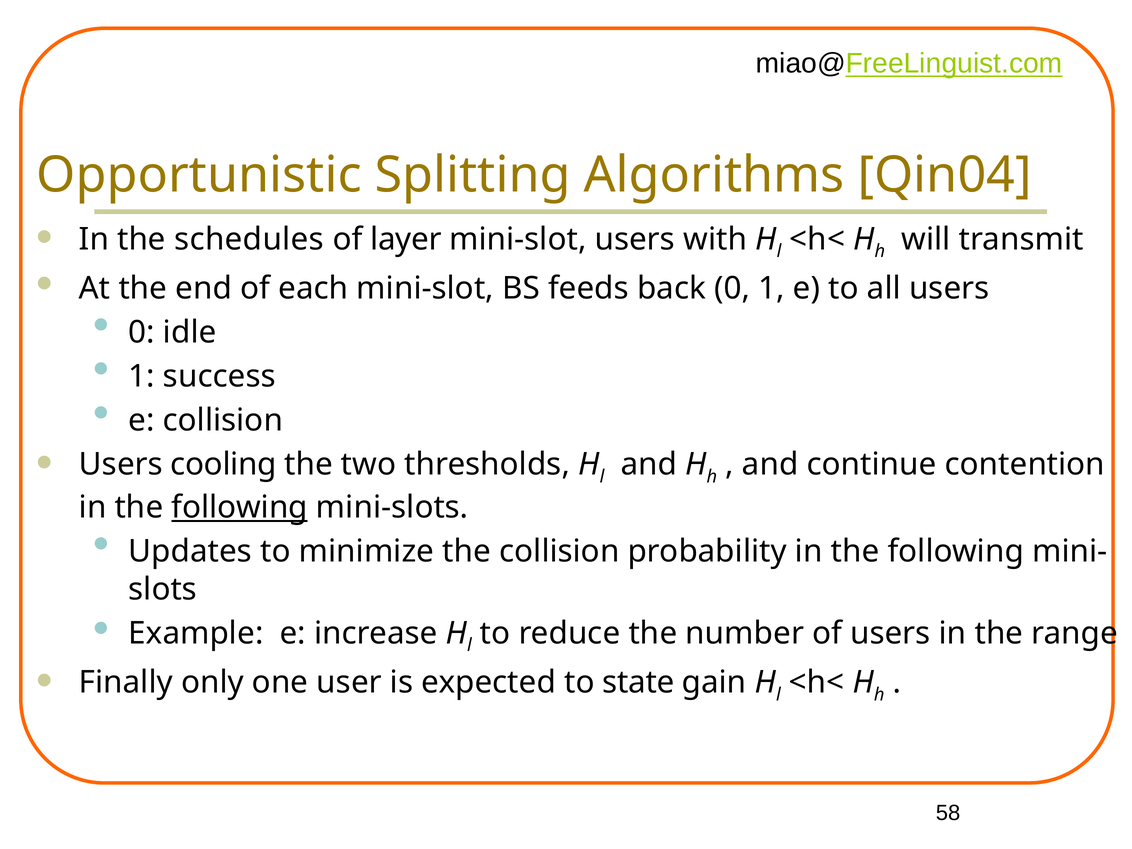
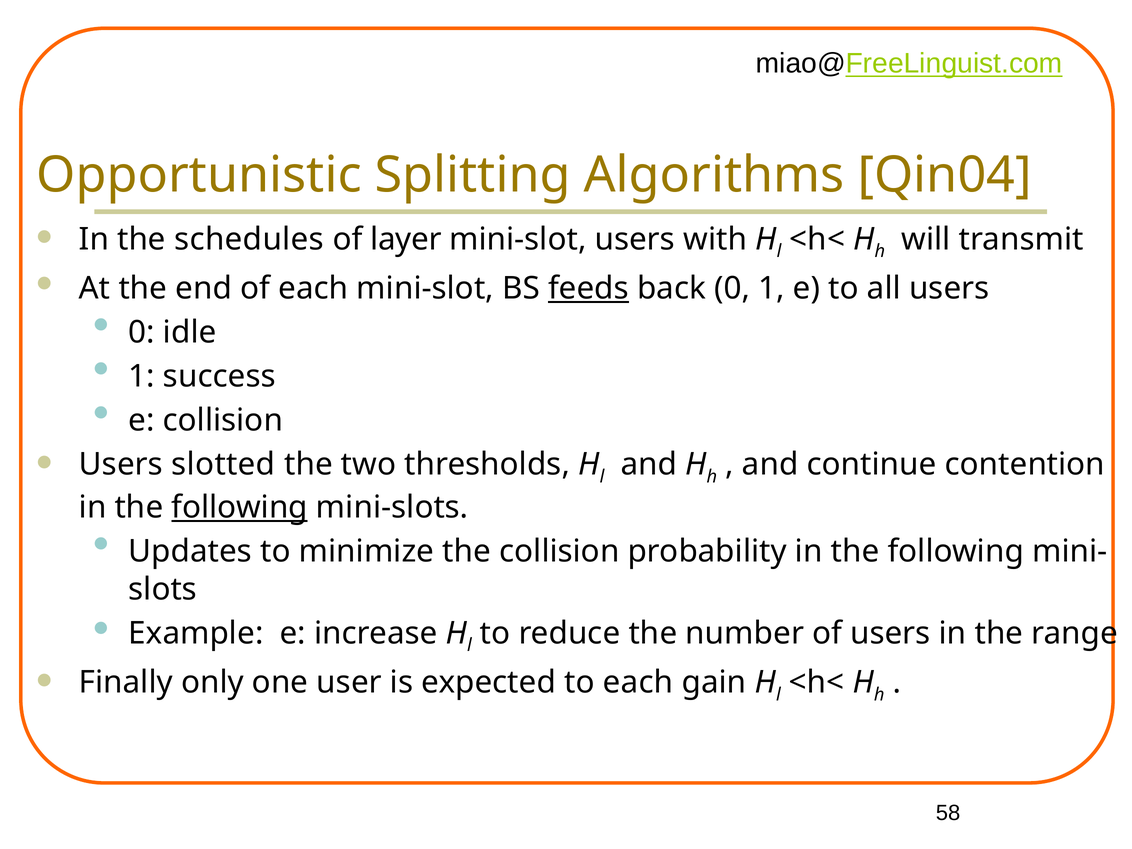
feeds underline: none -> present
cooling: cooling -> slotted
to state: state -> each
